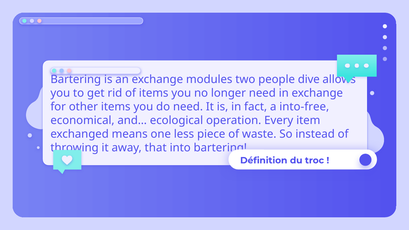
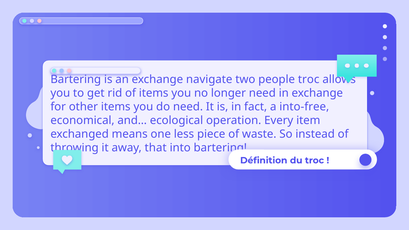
modules: modules -> navigate
people dive: dive -> troc
